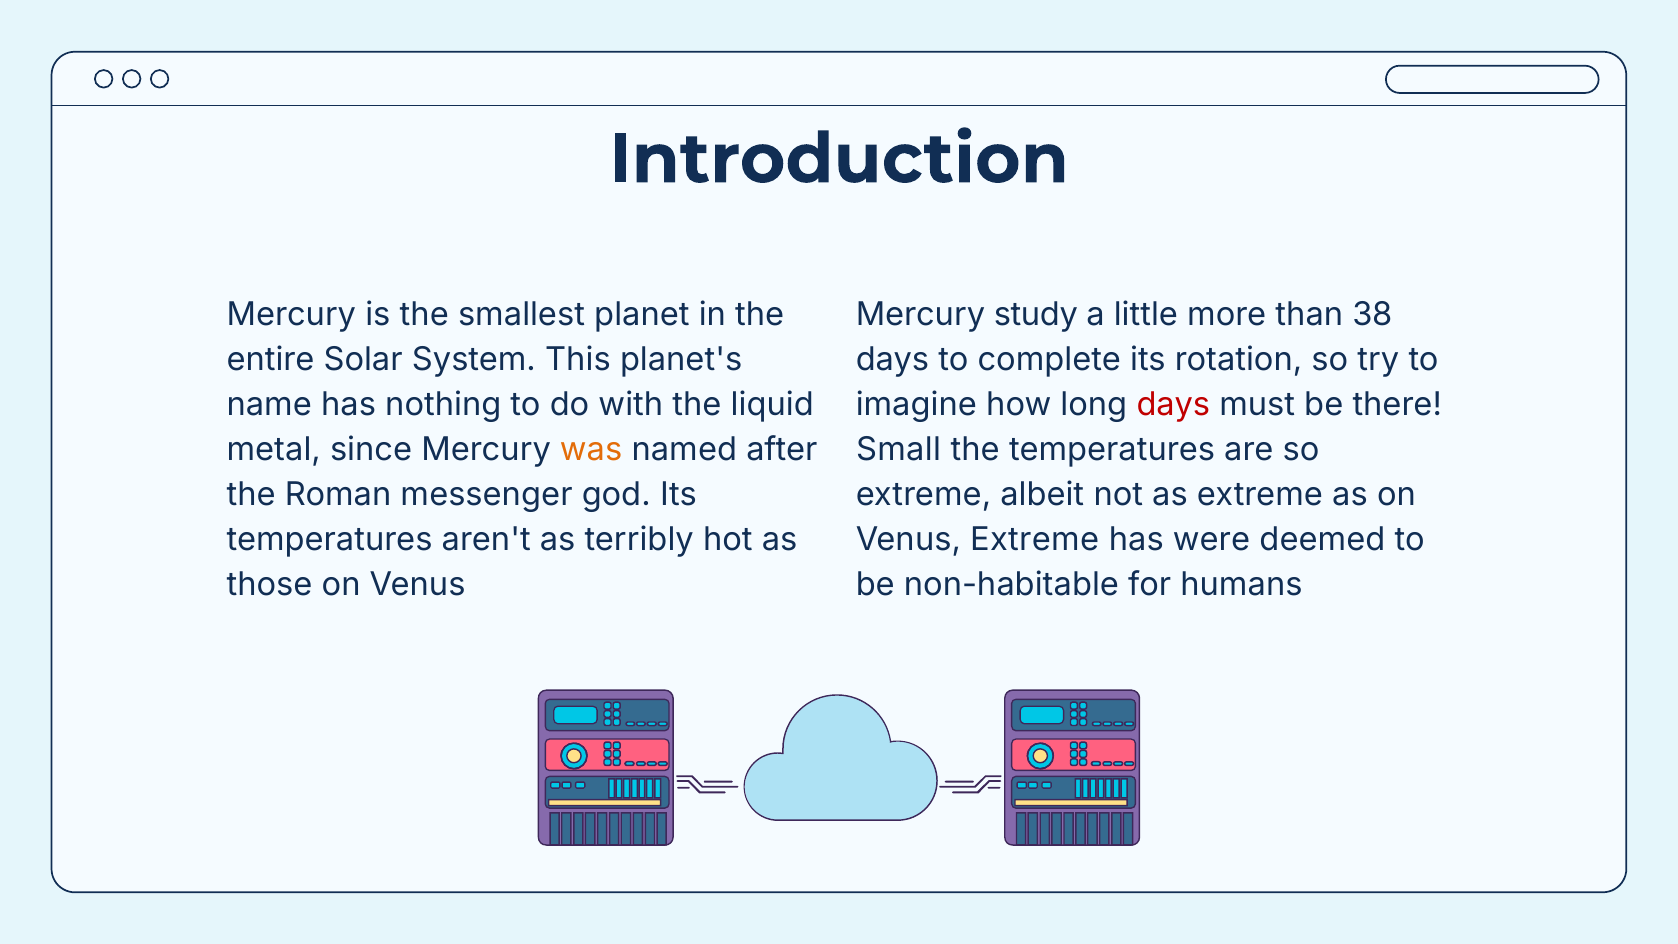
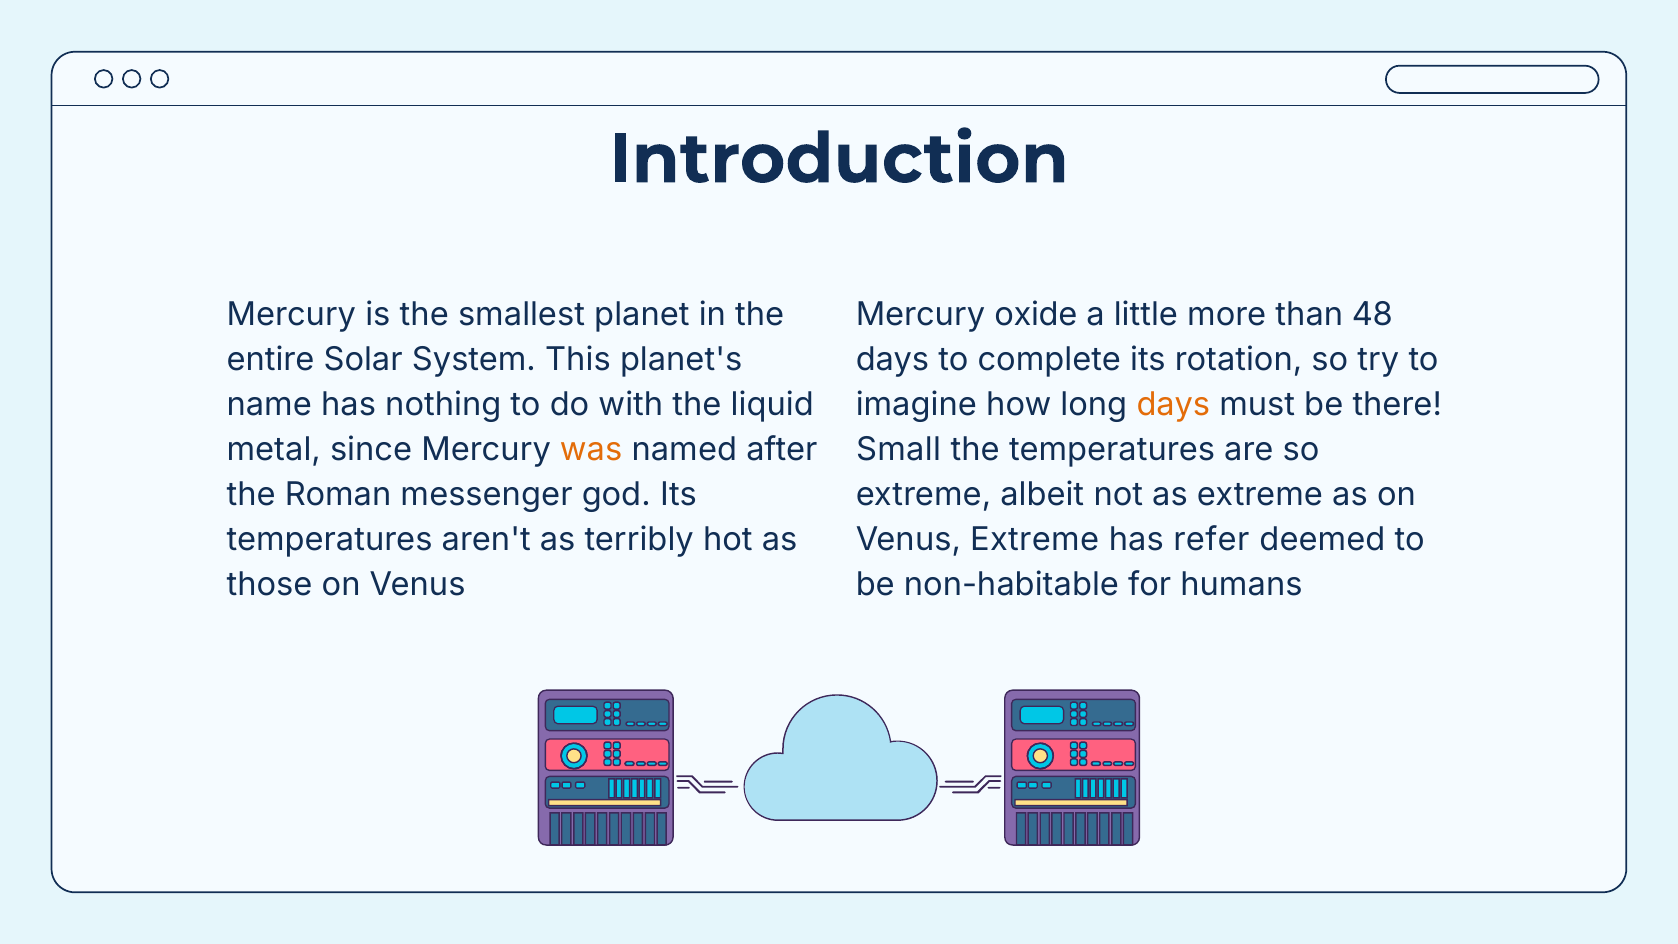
study: study -> oxide
38: 38 -> 48
days at (1173, 405) colour: red -> orange
were: were -> refer
